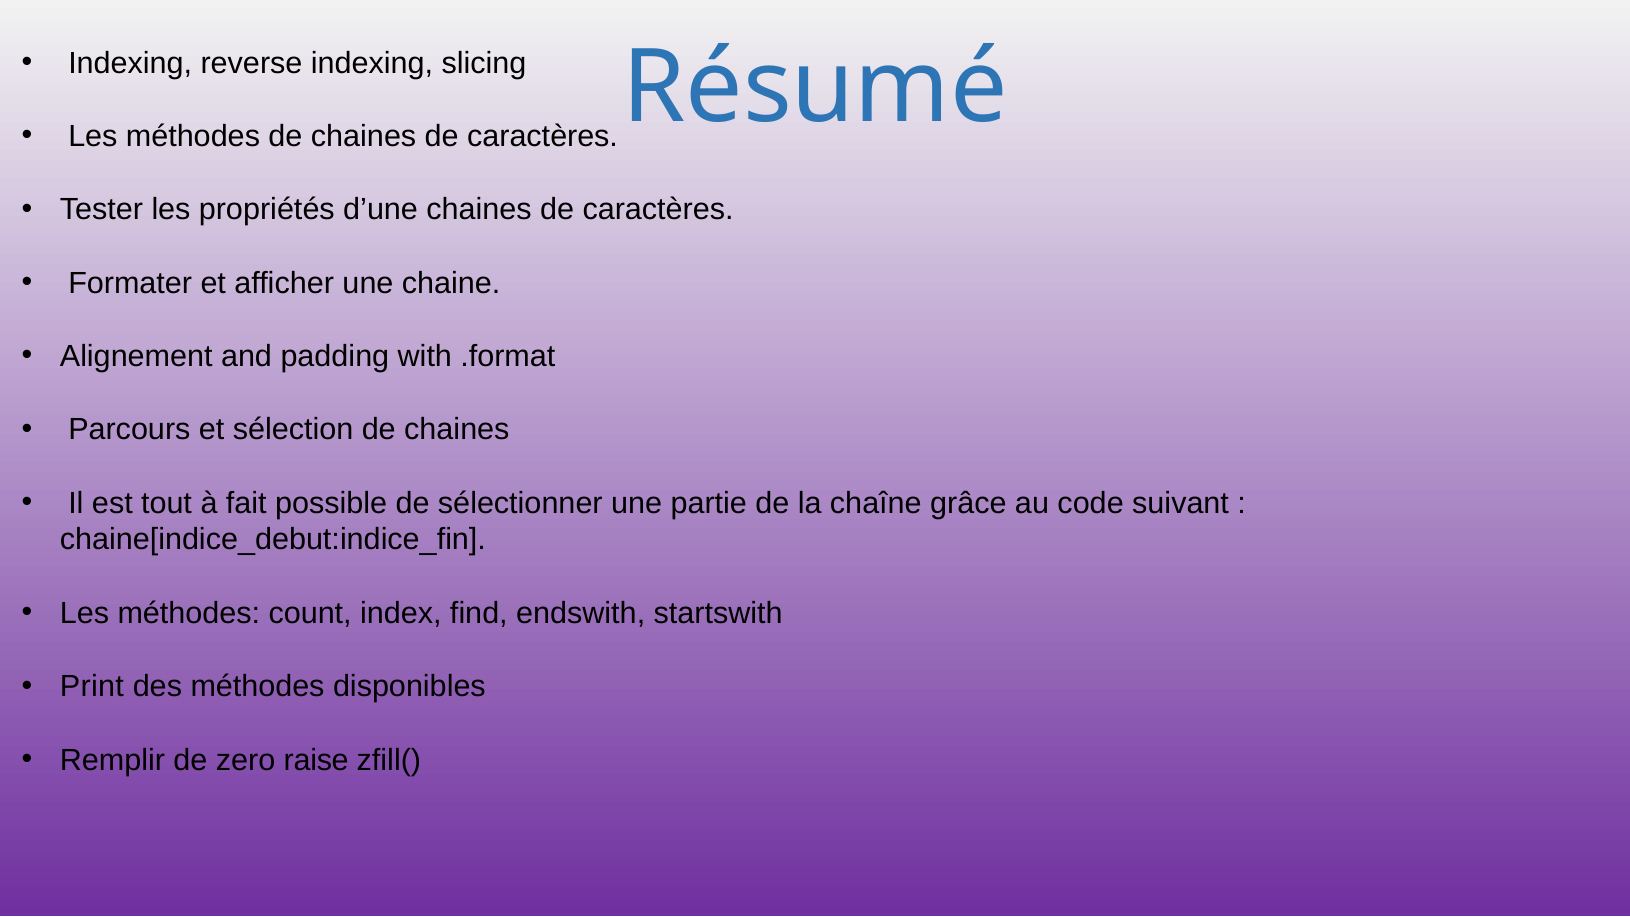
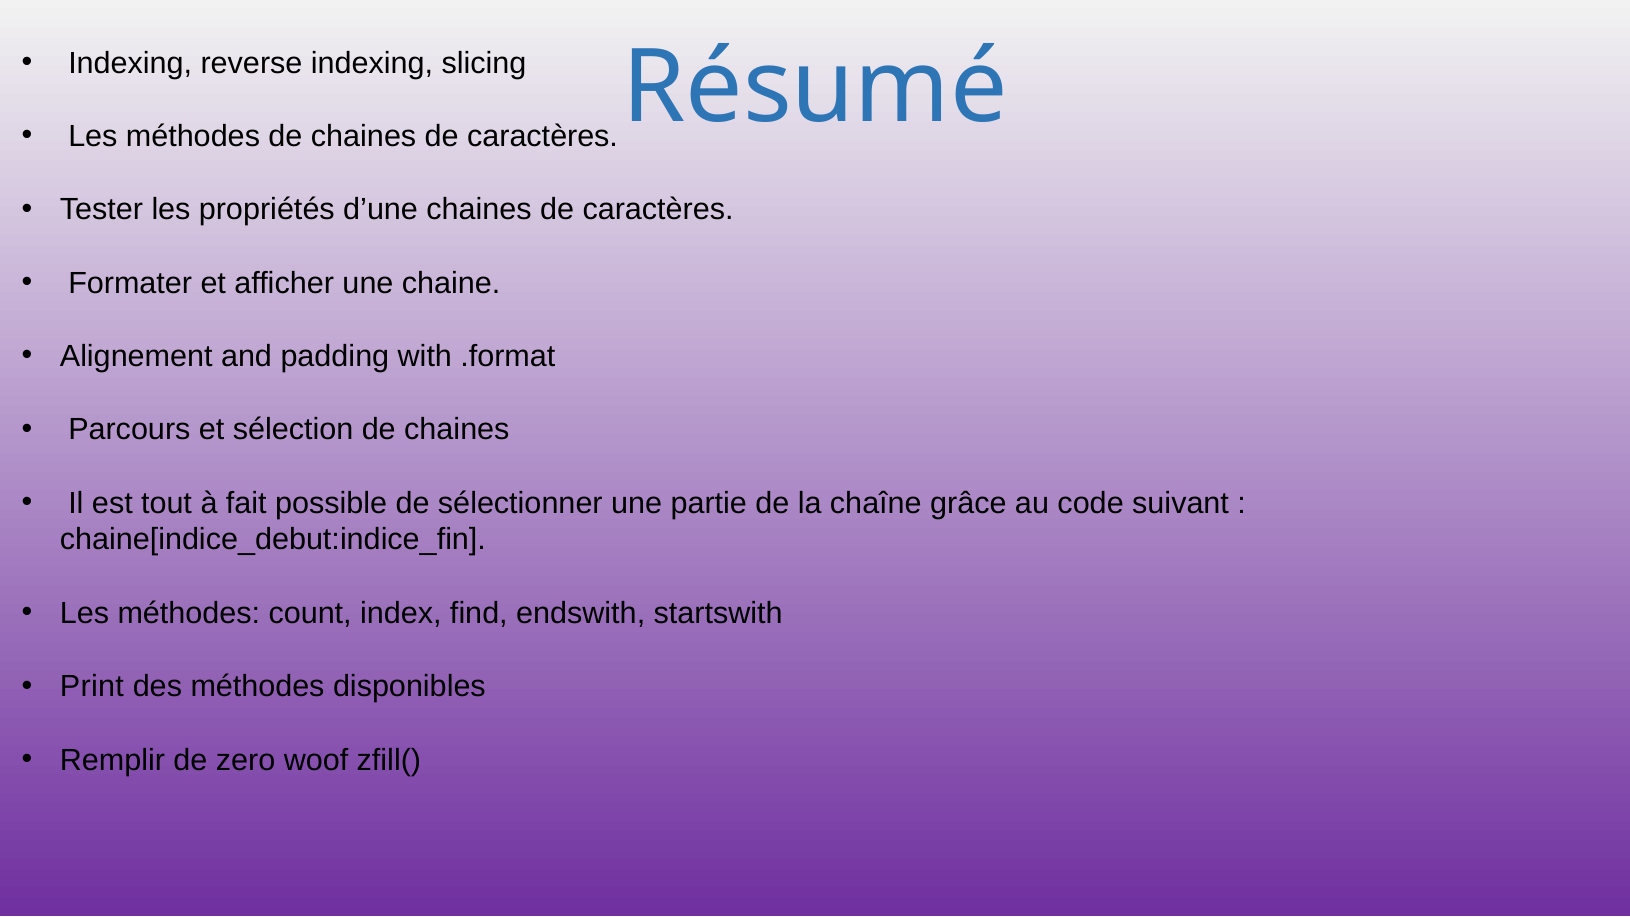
raise: raise -> woof
